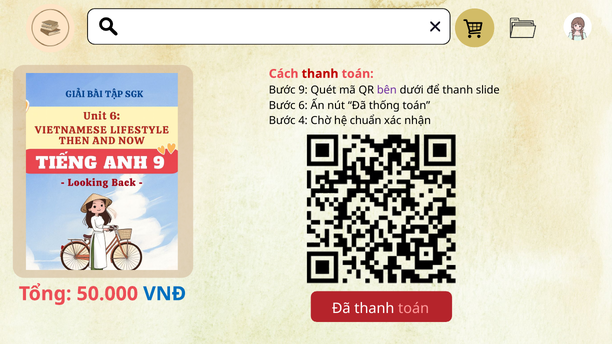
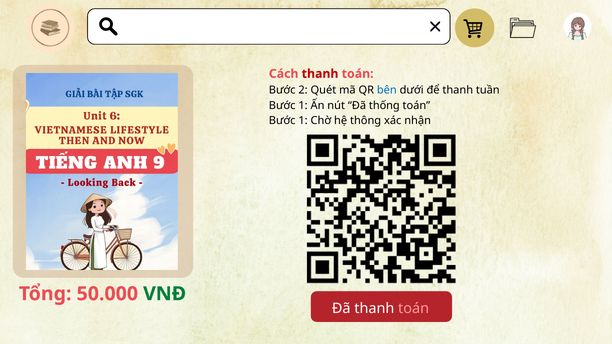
9: 9 -> 2
bên colour: purple -> blue
slide: slide -> tuần
6 at (303, 105): 6 -> 1
4 at (303, 121): 4 -> 1
chuẩn: chuẩn -> thông
VNĐ colour: blue -> green
